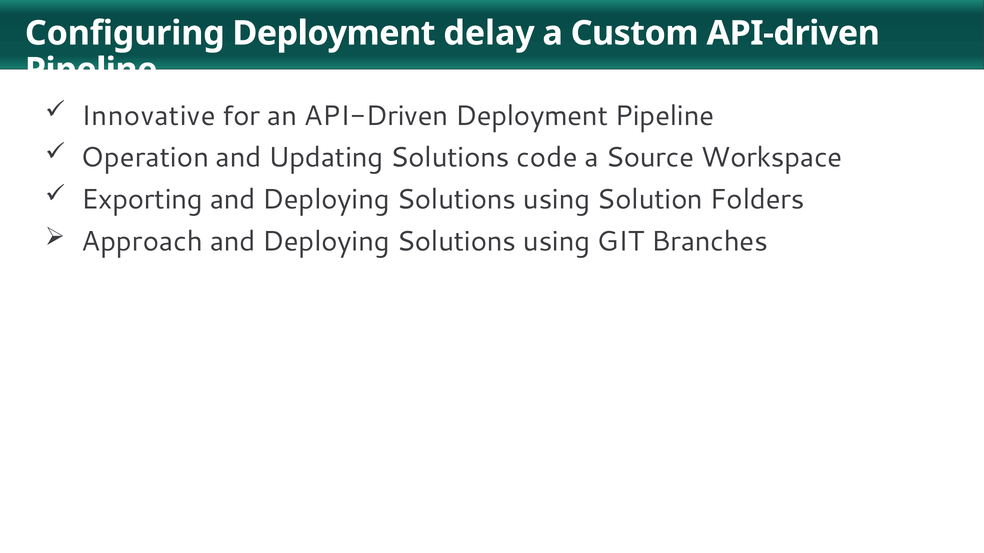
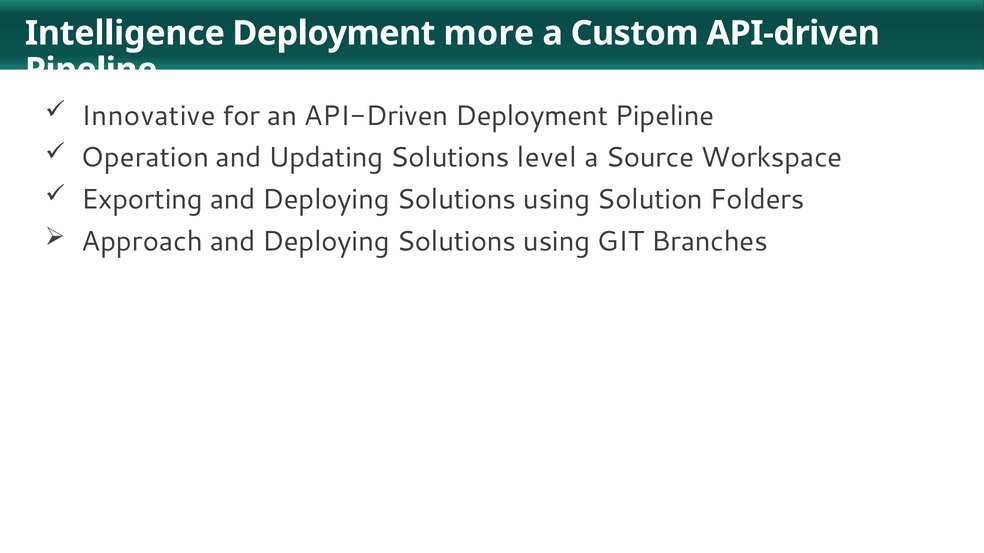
Configuring: Configuring -> Intelligence
delay: delay -> more
code: code -> level
